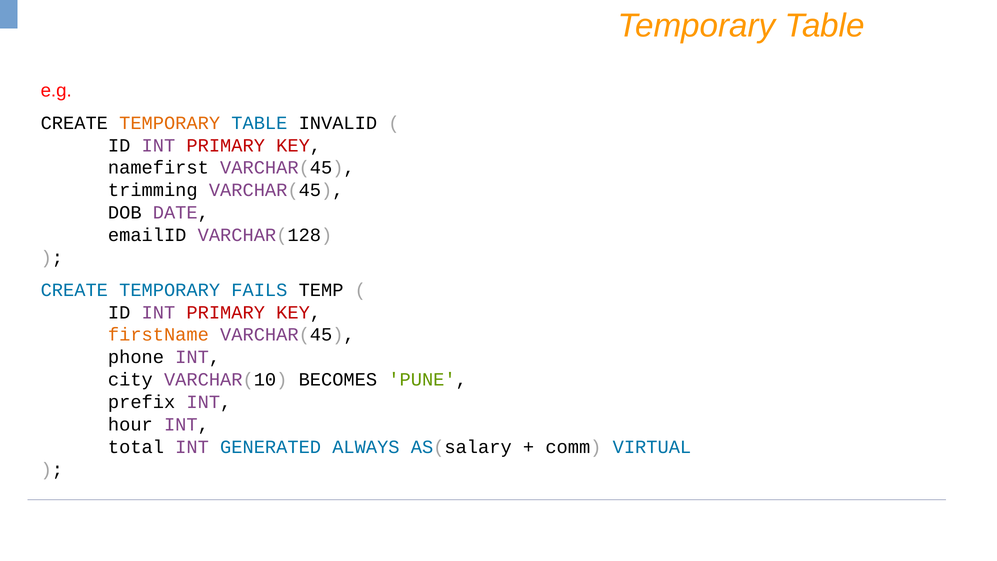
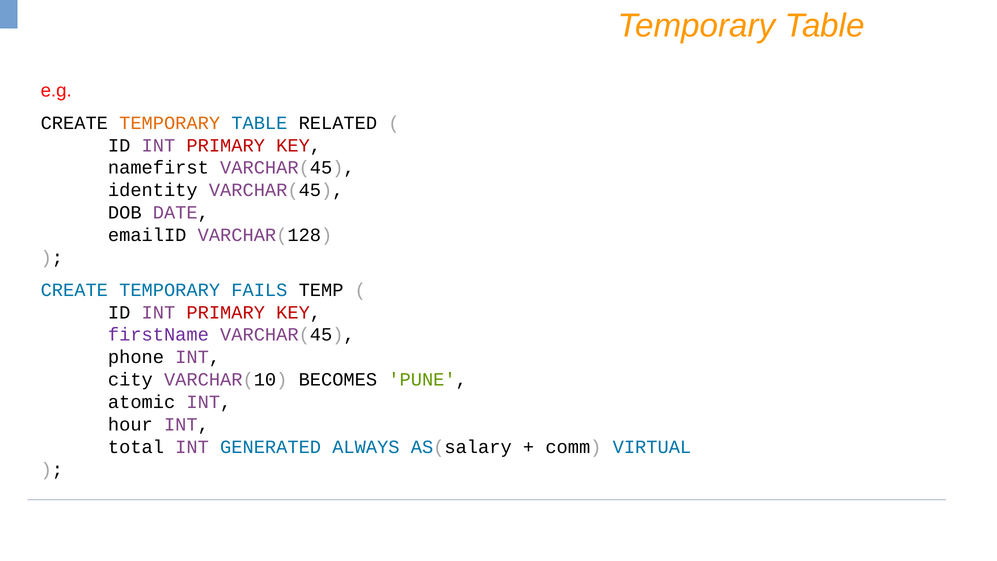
INVALID: INVALID -> RELATED
trimming: trimming -> identity
firstName colour: orange -> purple
prefix: prefix -> atomic
